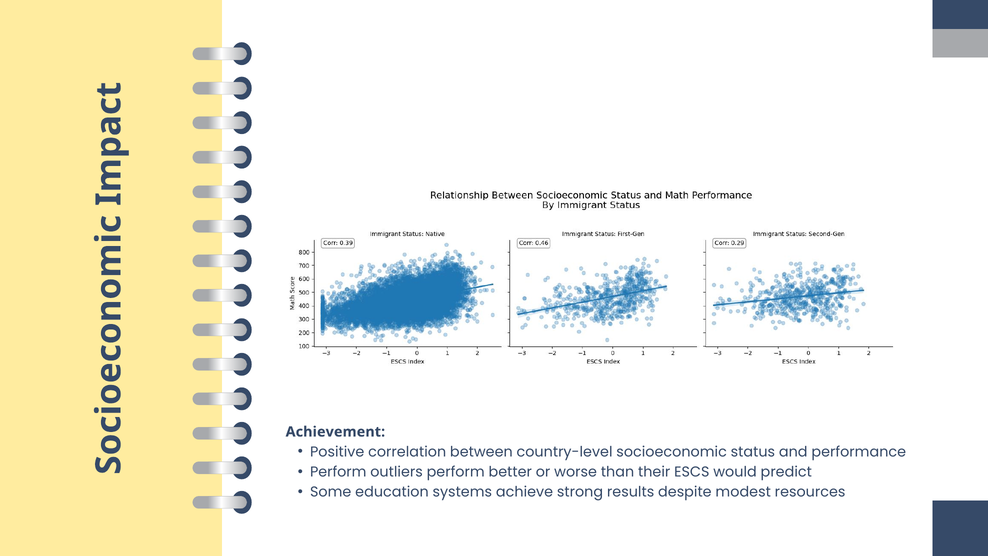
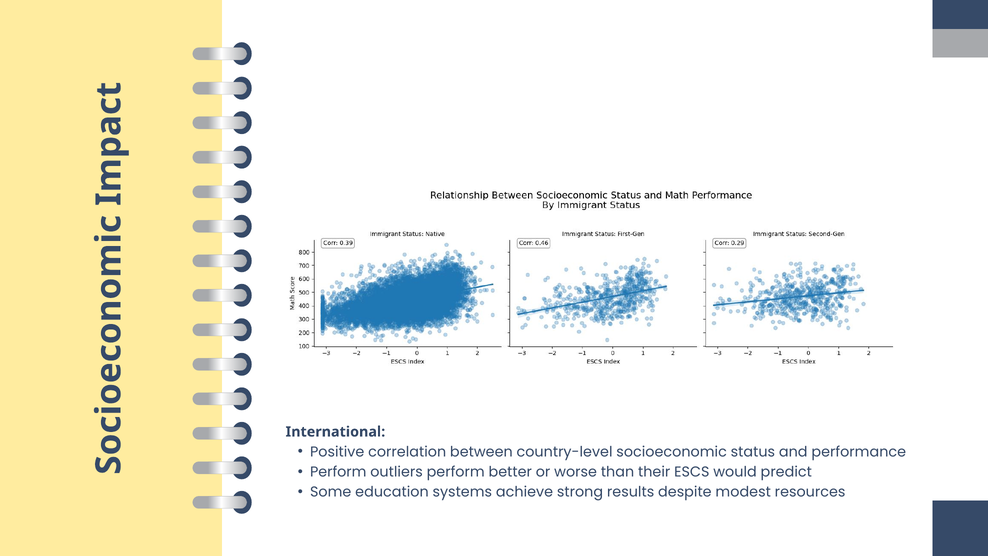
Achievement: Achievement -> International
